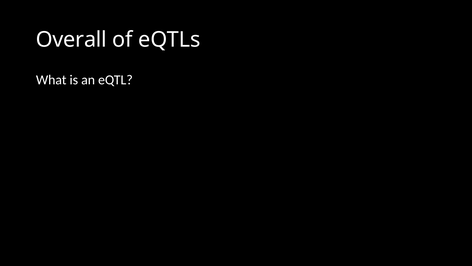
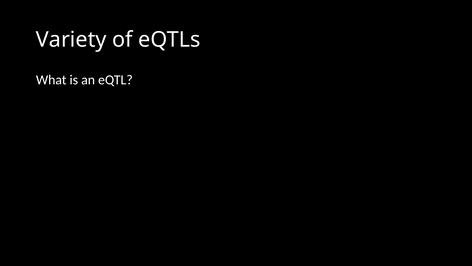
Overall: Overall -> Variety
